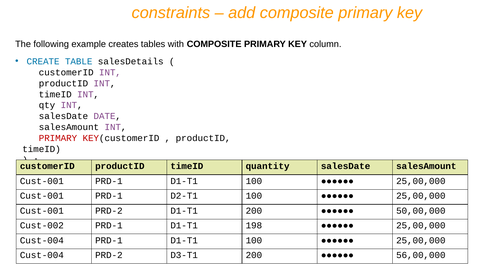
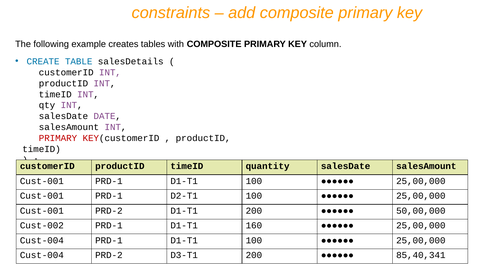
198: 198 -> 160
56,00,000: 56,00,000 -> 85,40,341
